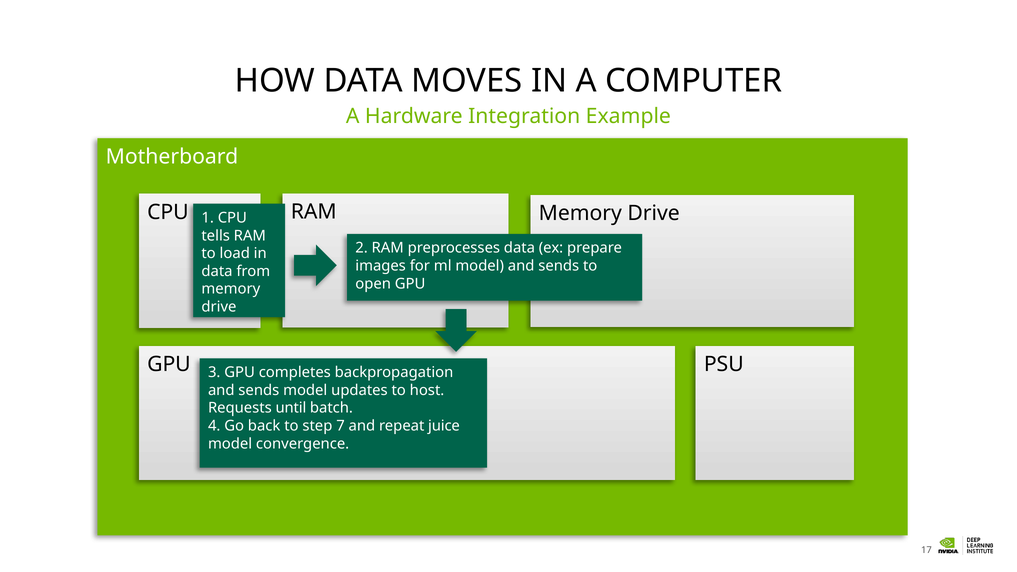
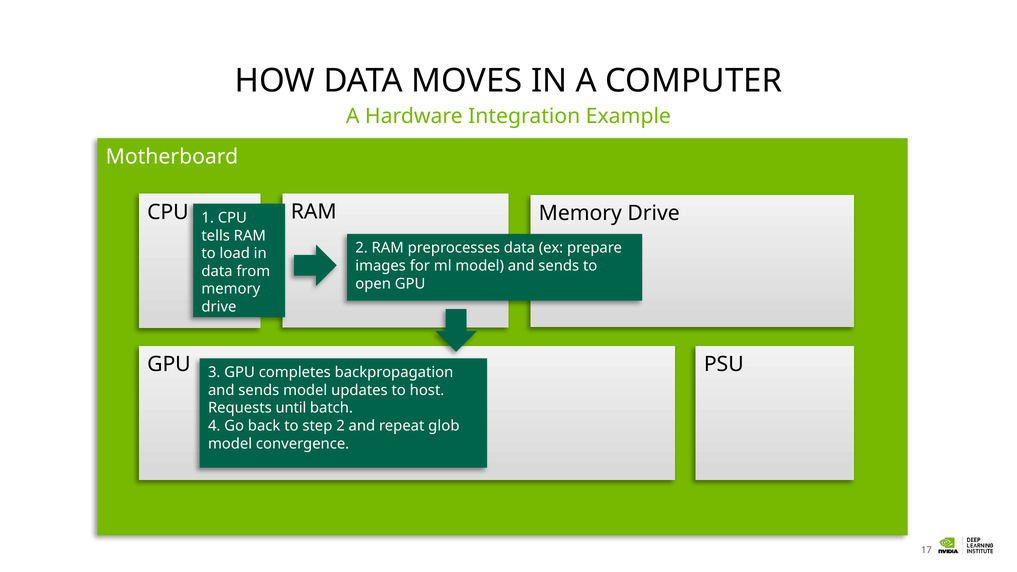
step 7: 7 -> 2
juice: juice -> glob
